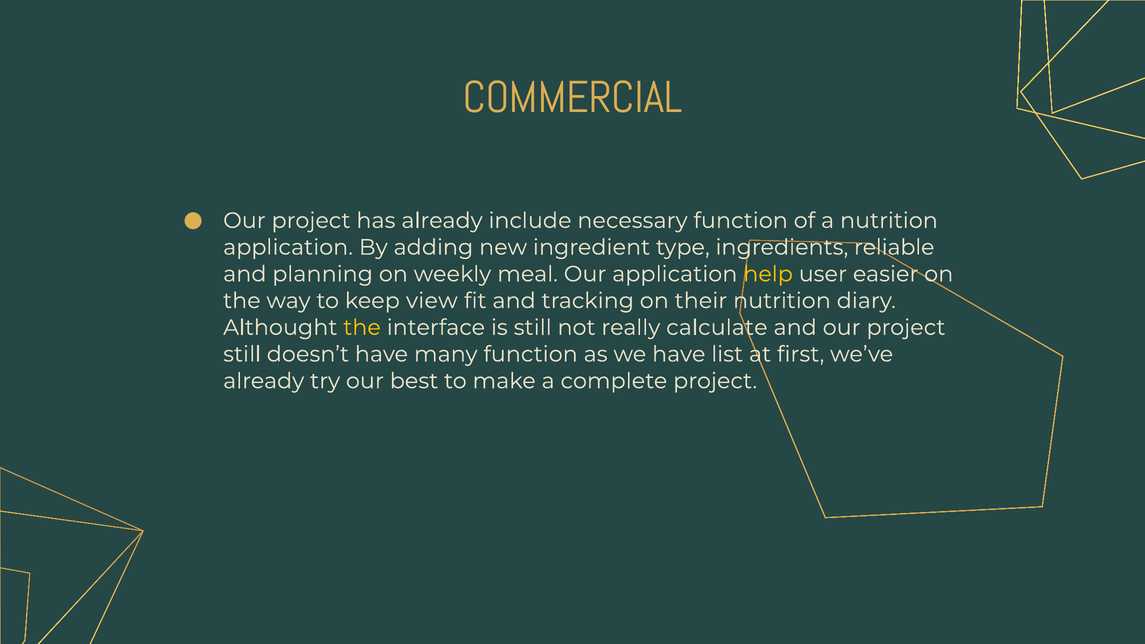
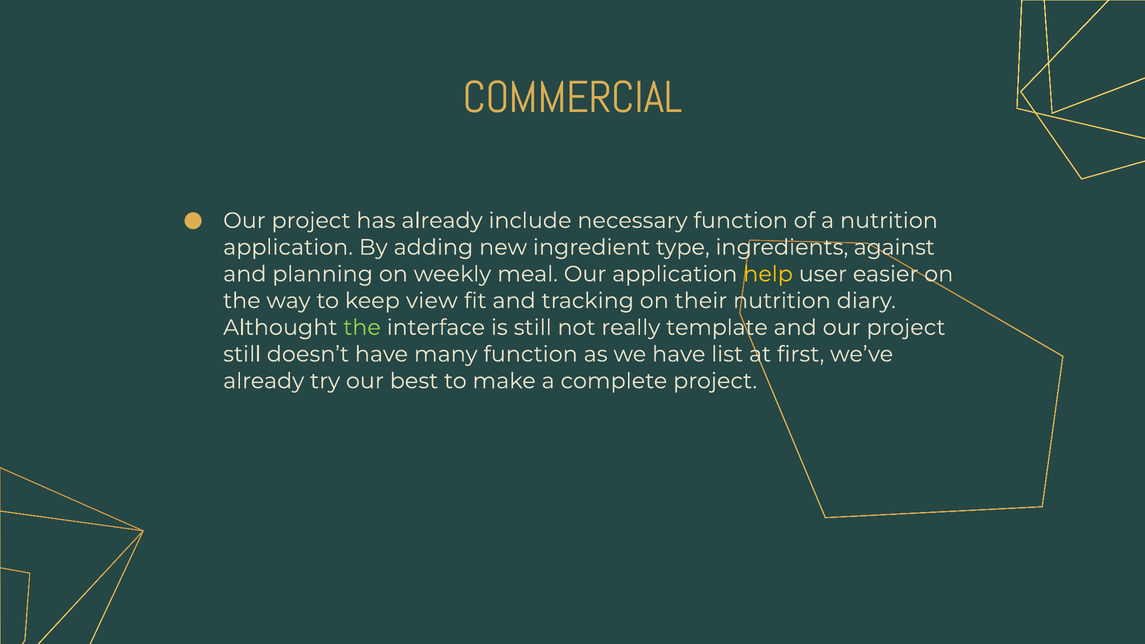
reliable: reliable -> against
the at (362, 328) colour: yellow -> light green
calculate: calculate -> template
